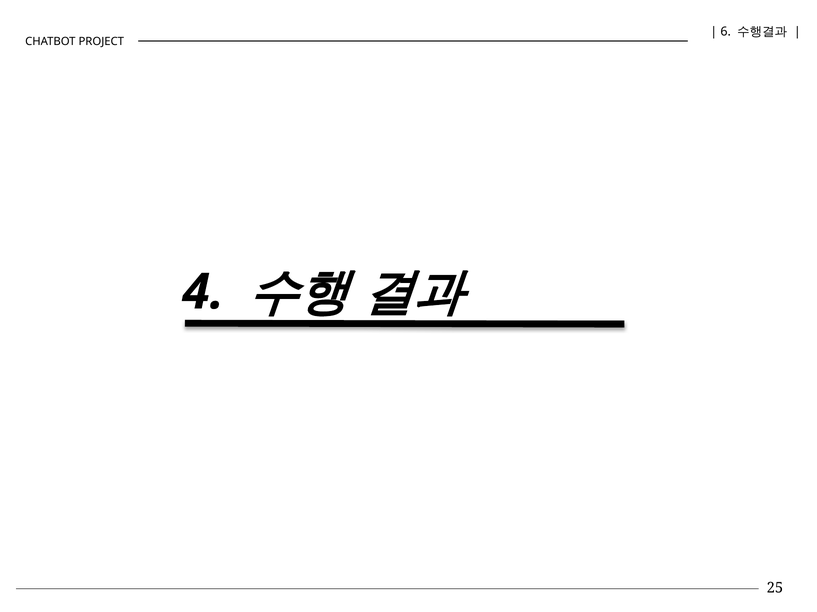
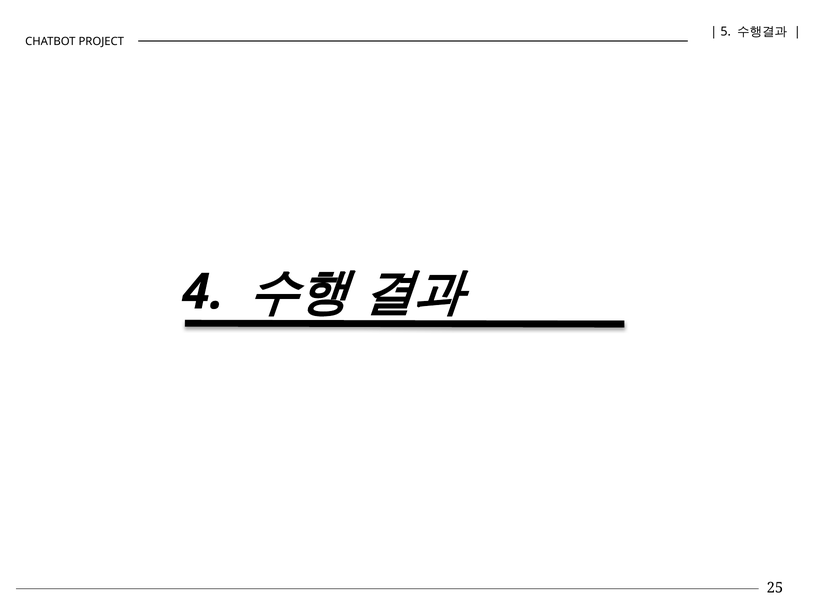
6: 6 -> 5
